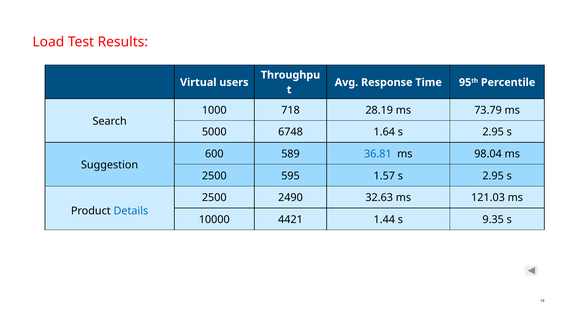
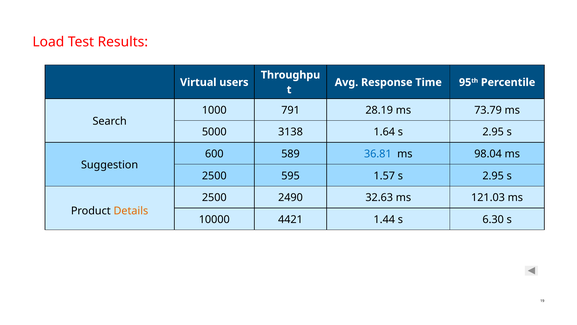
718: 718 -> 791
6748: 6748 -> 3138
Details colour: blue -> orange
9.35: 9.35 -> 6.30
